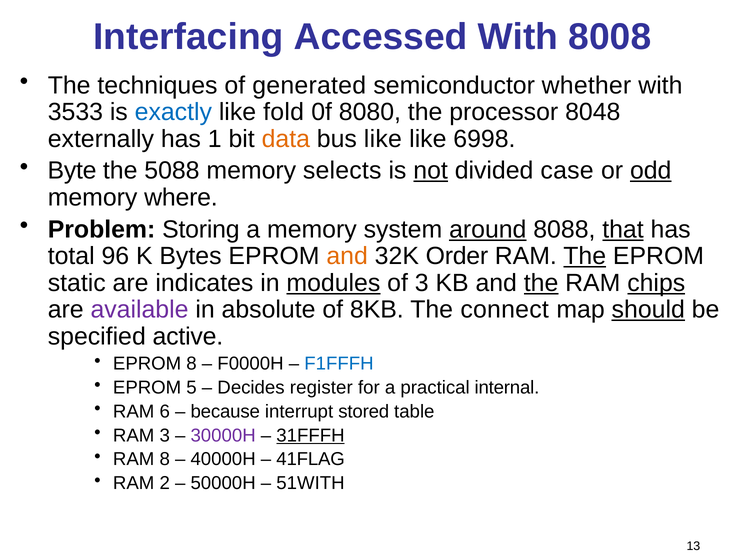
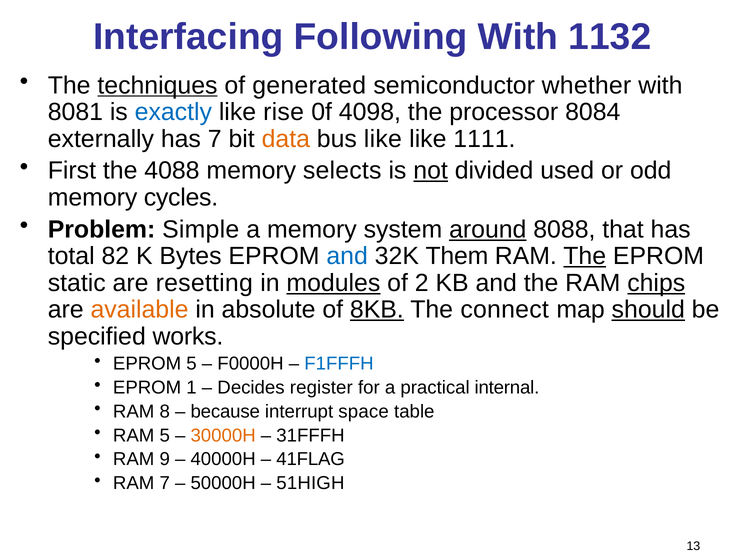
Accessed: Accessed -> Following
8008: 8008 -> 1132
techniques underline: none -> present
3533: 3533 -> 8081
fold: fold -> rise
8080: 8080 -> 4098
8048: 8048 -> 8084
has 1: 1 -> 7
6998: 6998 -> 1111
Byte: Byte -> First
5088: 5088 -> 4088
case: case -> used
odd underline: present -> none
where: where -> cycles
Storing: Storing -> Simple
that underline: present -> none
96: 96 -> 82
and at (347, 256) colour: orange -> blue
Order: Order -> Them
indicates: indicates -> resetting
of 3: 3 -> 2
the at (541, 283) underline: present -> none
available colour: purple -> orange
8KB underline: none -> present
active: active -> works
EPROM 8: 8 -> 5
5: 5 -> 1
6: 6 -> 8
stored: stored -> space
RAM 3: 3 -> 5
30000H colour: purple -> orange
31FFFH underline: present -> none
RAM 8: 8 -> 9
RAM 2: 2 -> 7
51WITH: 51WITH -> 51HIGH
